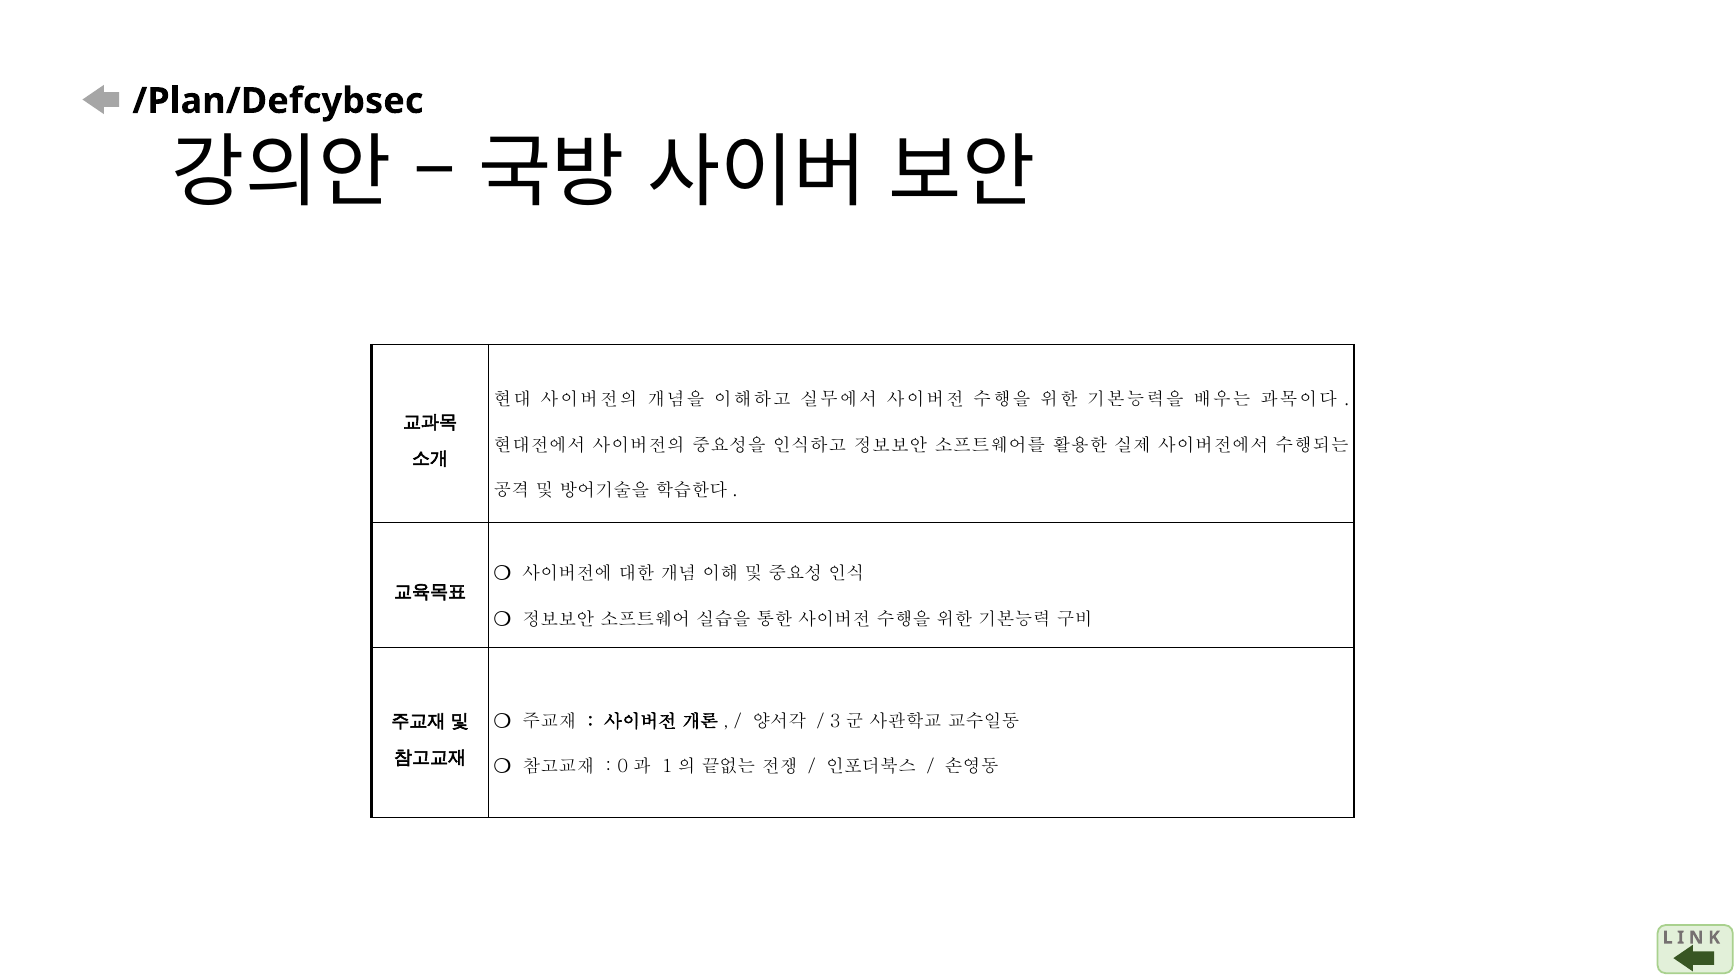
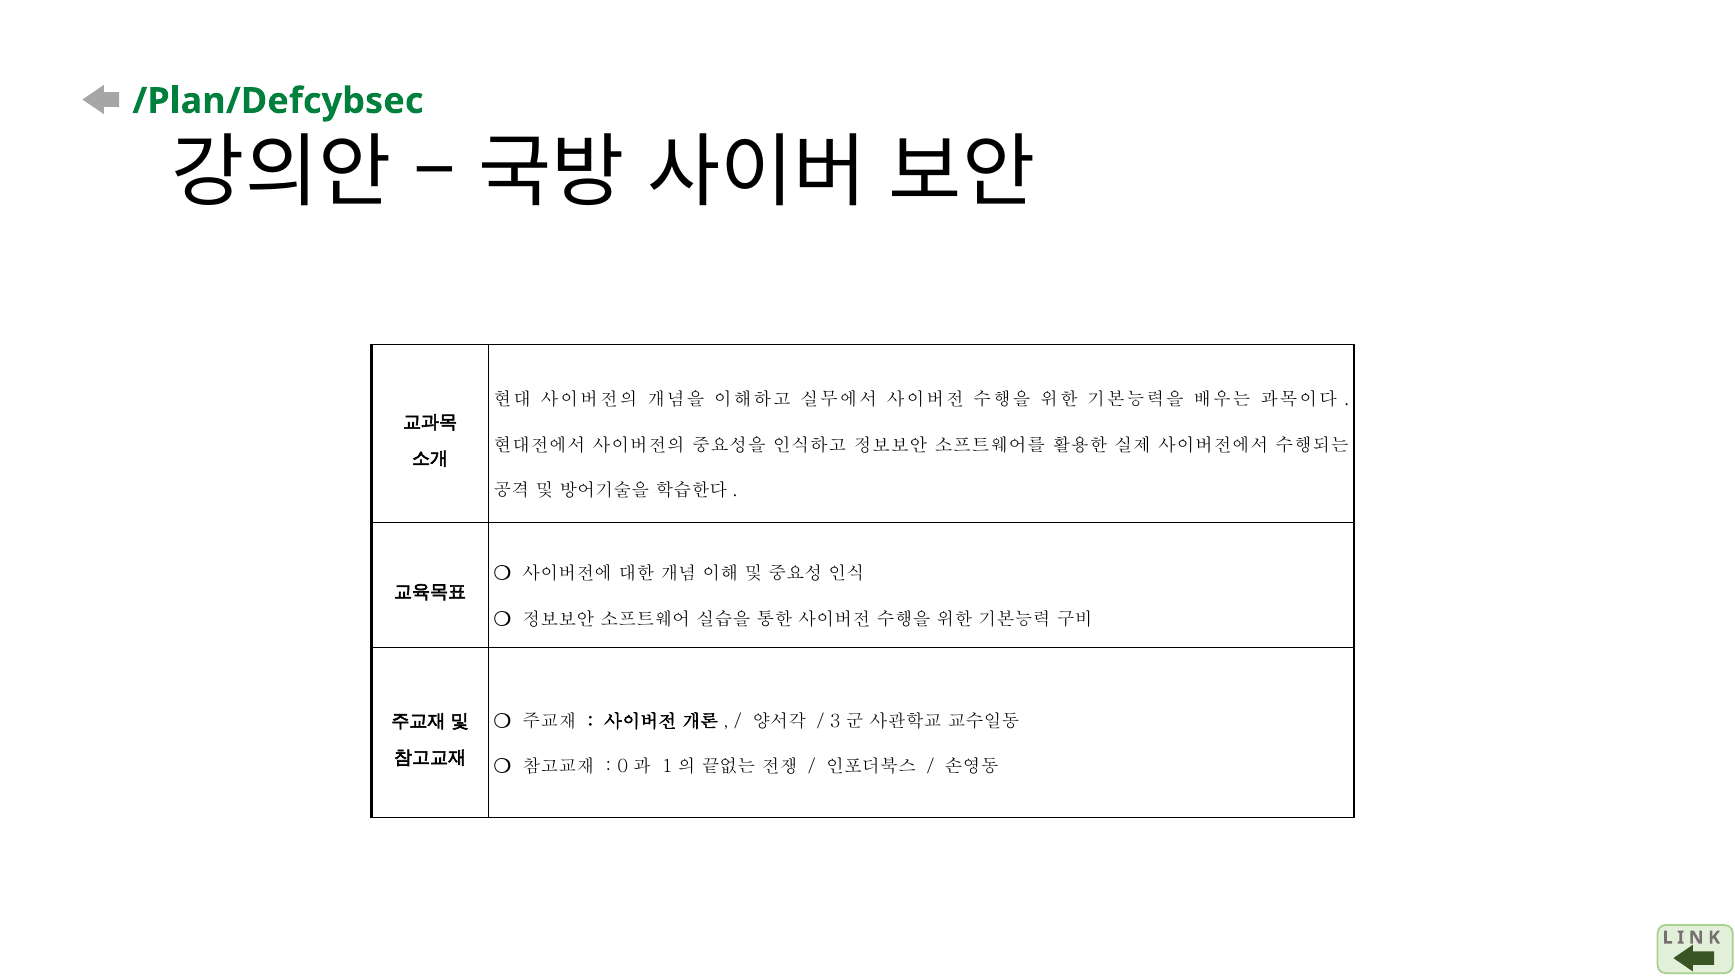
/Plan/Defcybsec colour: black -> green
